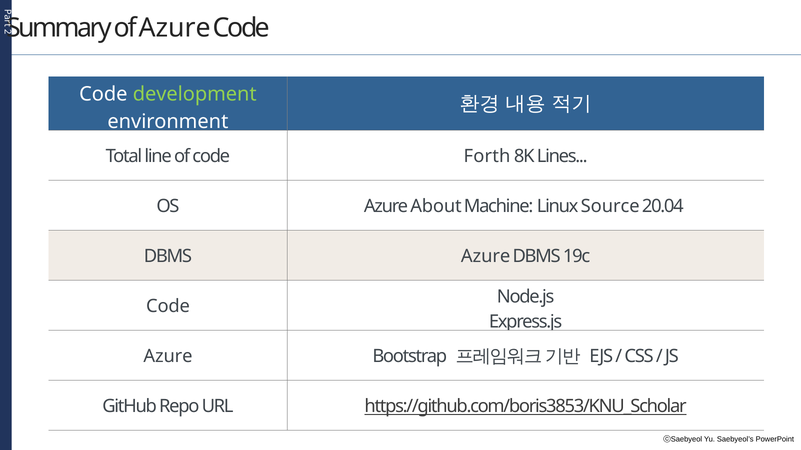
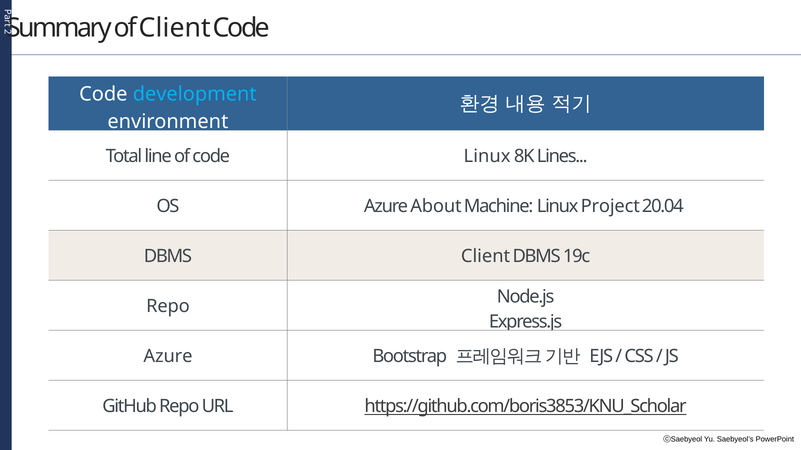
of Azure: Azure -> Client
development colour: light green -> light blue
code Forth: Forth -> Linux
Source: Source -> Project
DBMS Azure: Azure -> Client
Code at (168, 307): Code -> Repo
